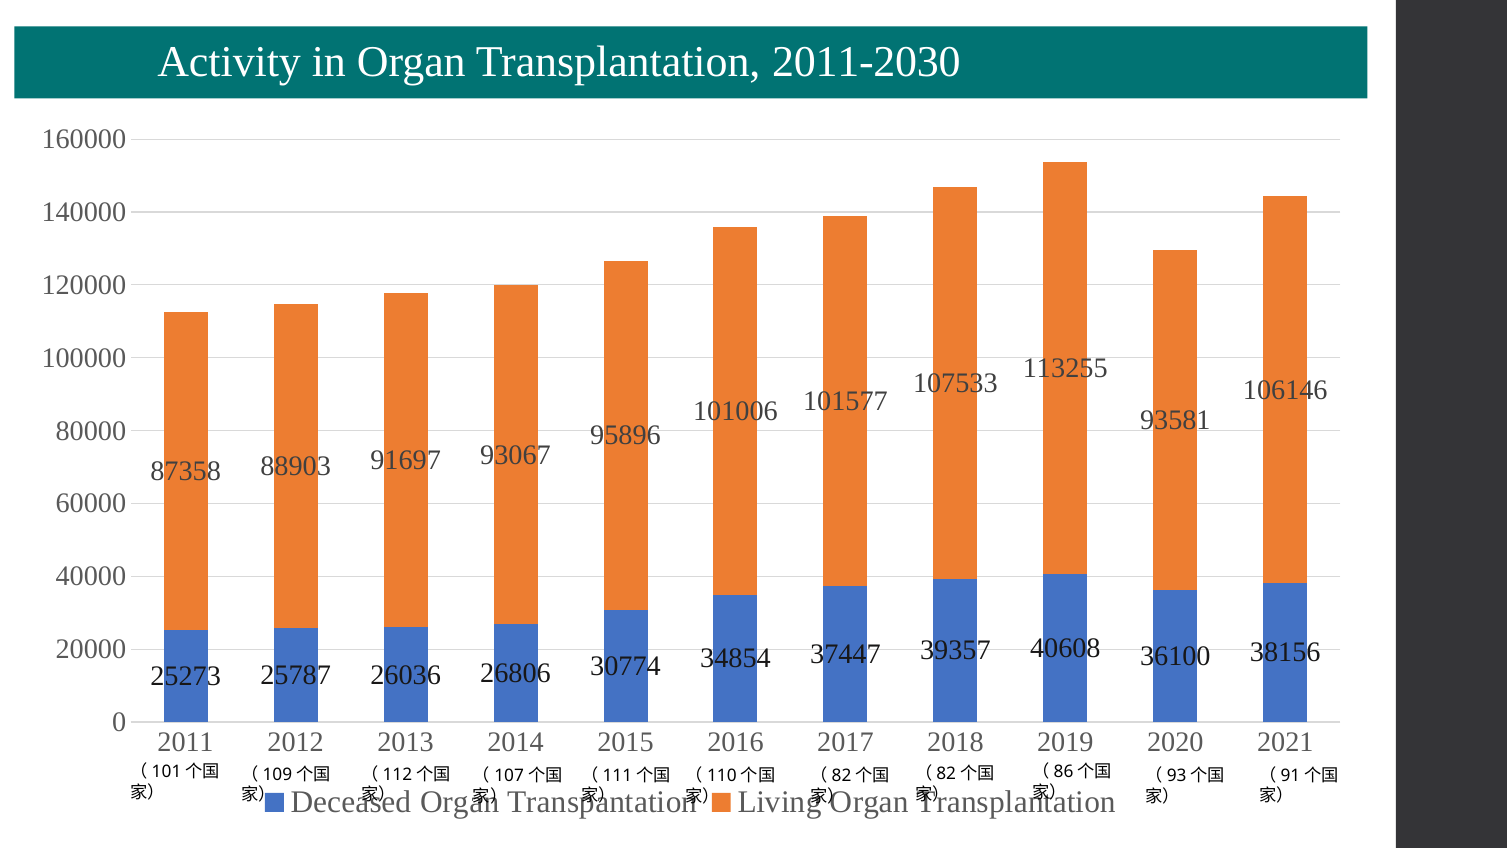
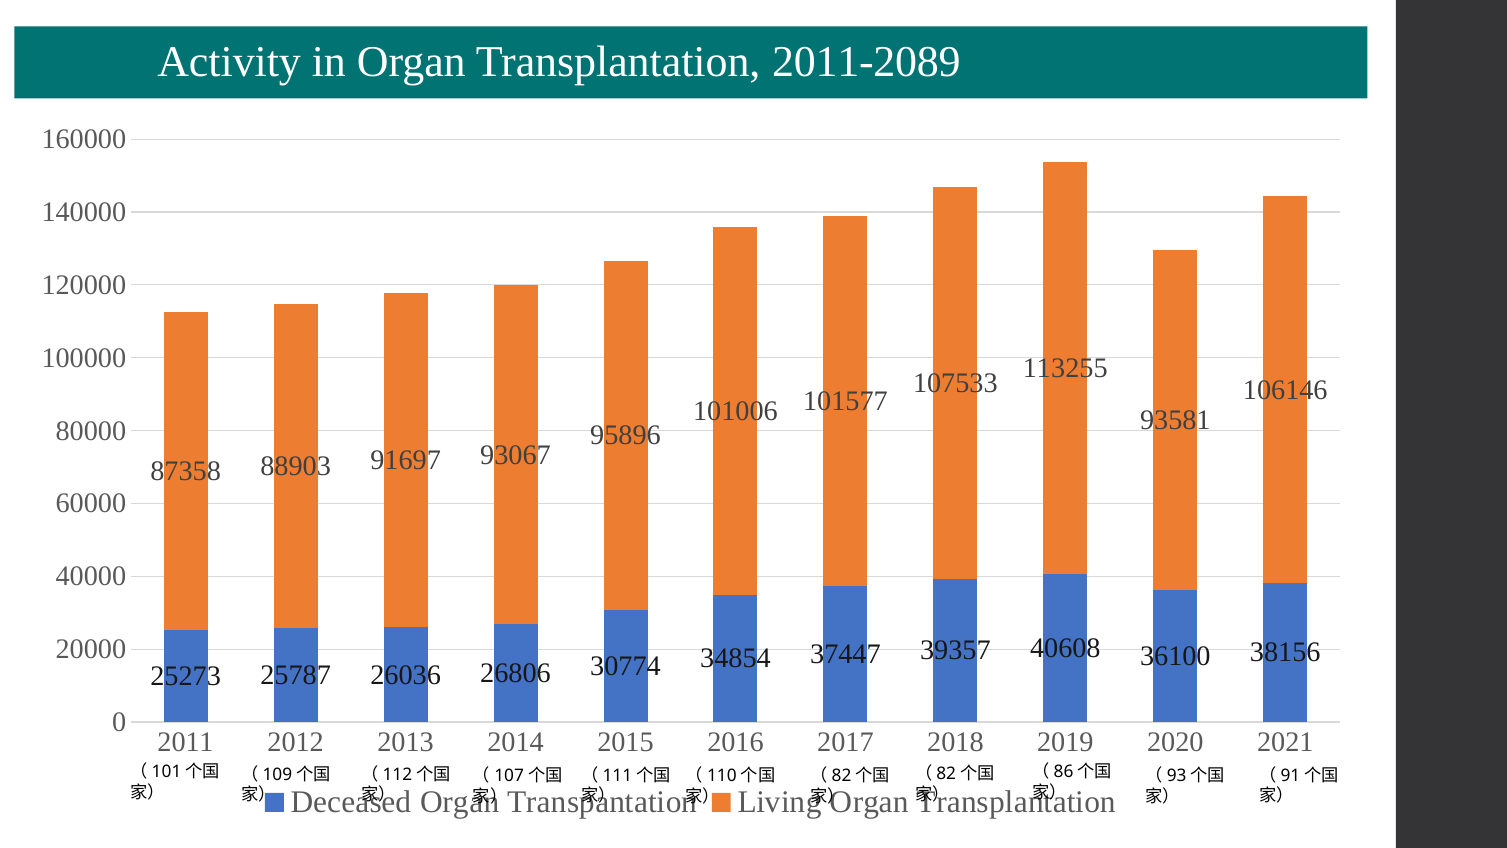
2011-2030: 2011-2030 -> 2011-2089
